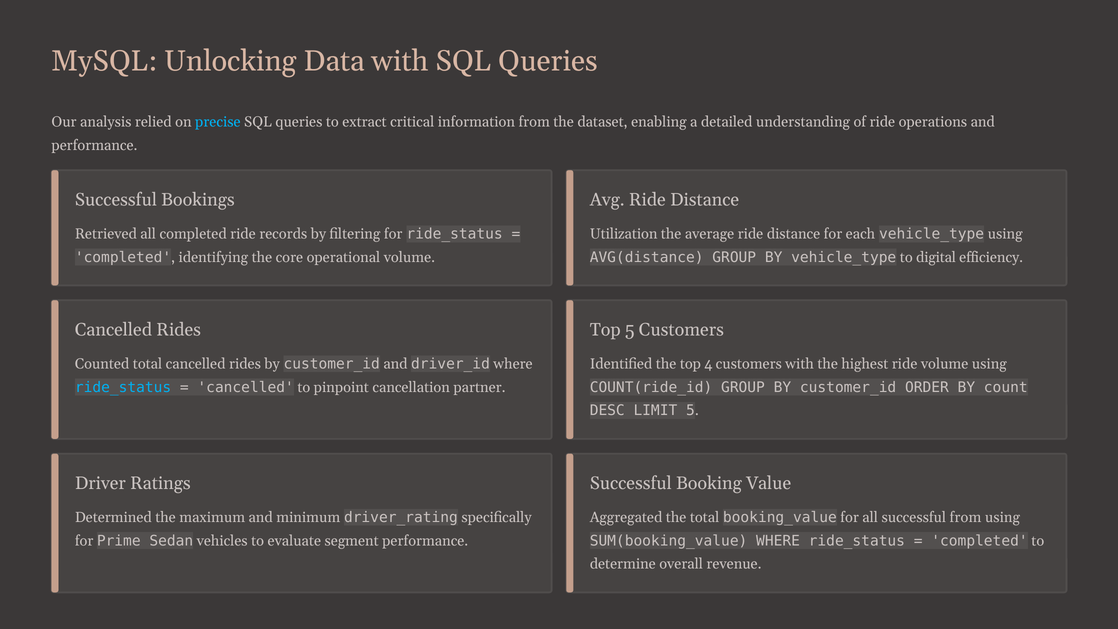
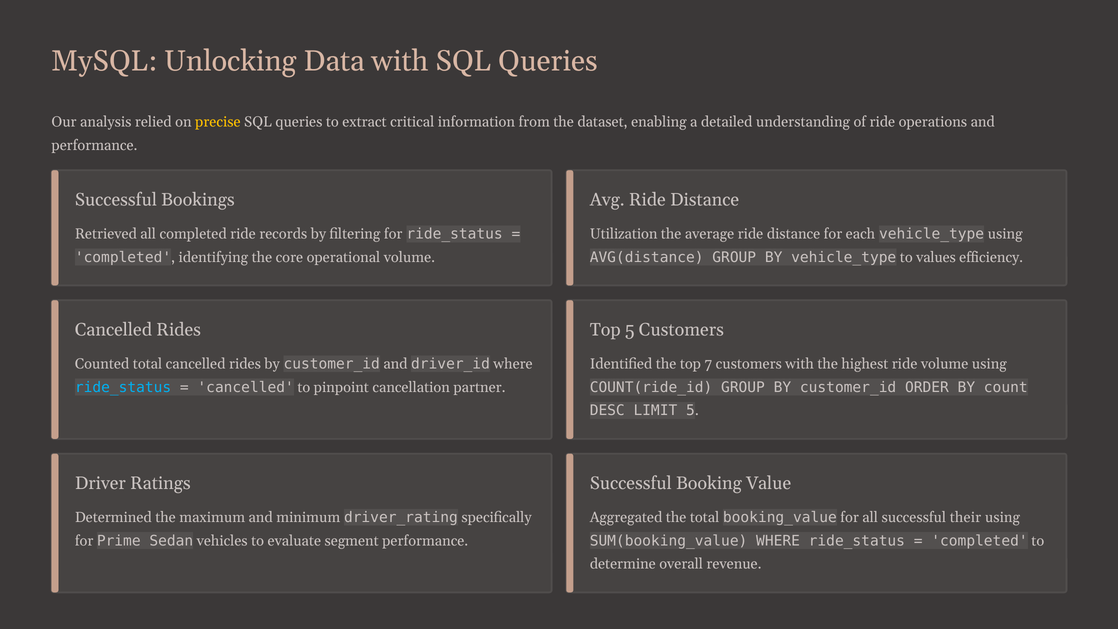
precise colour: light blue -> yellow
digital: digital -> values
4: 4 -> 7
successful from: from -> their
